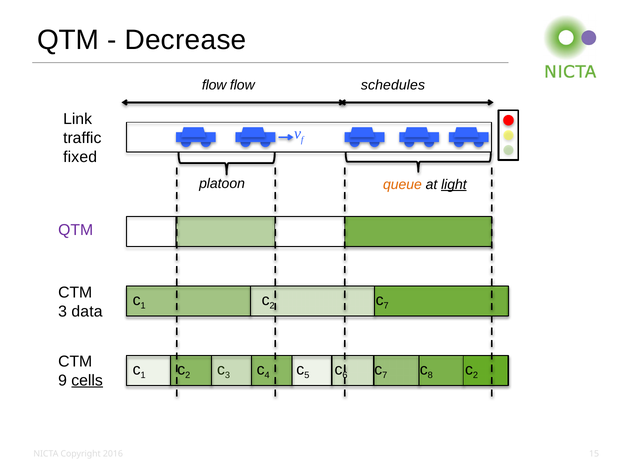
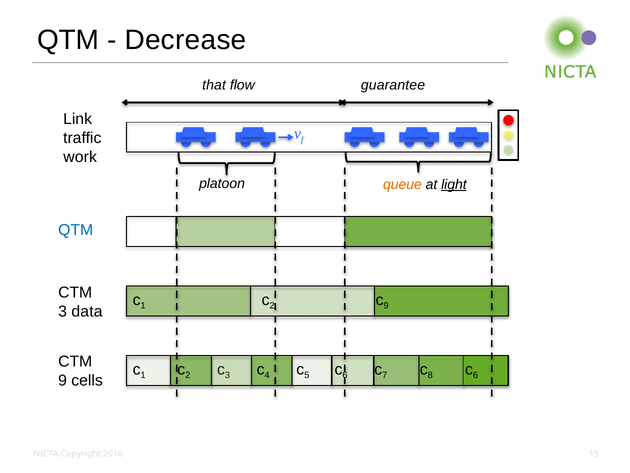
flow at (214, 85): flow -> that
schedules: schedules -> guarantee
fixed: fixed -> work
QTM at (76, 230) colour: purple -> blue
7 at (386, 306): 7 -> 9
2 at (475, 375): 2 -> 6
cells underline: present -> none
